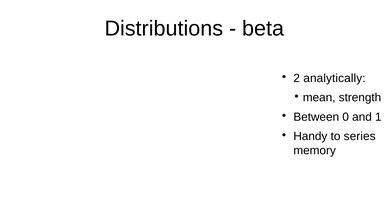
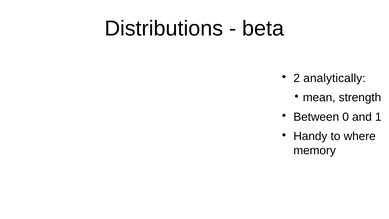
series: series -> where
